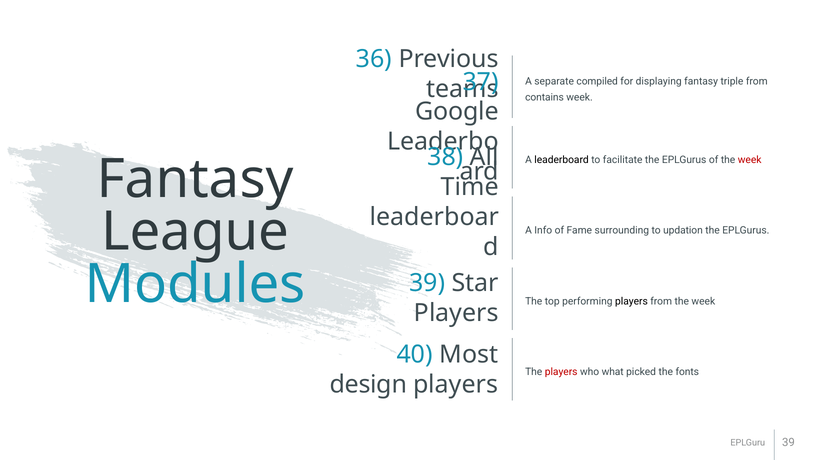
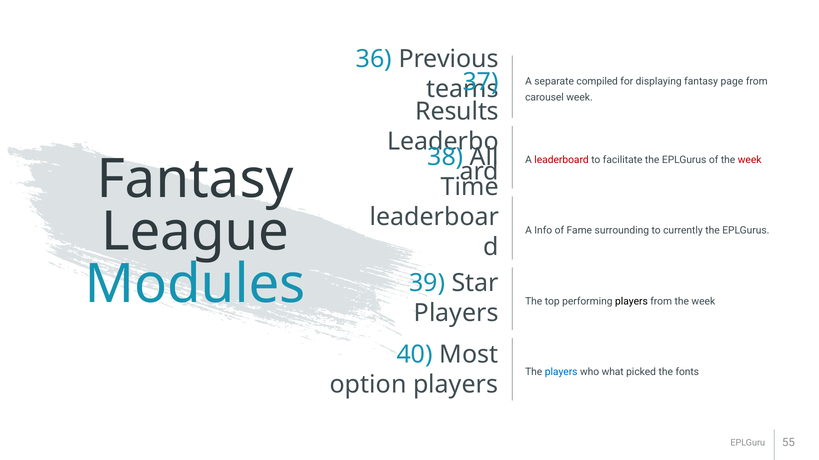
triple: triple -> page
contains: contains -> carousel
Google: Google -> Results
leaderboard colour: black -> red
updation: updation -> currently
players at (561, 372) colour: red -> blue
design: design -> option
EPLGuru 39: 39 -> 55
